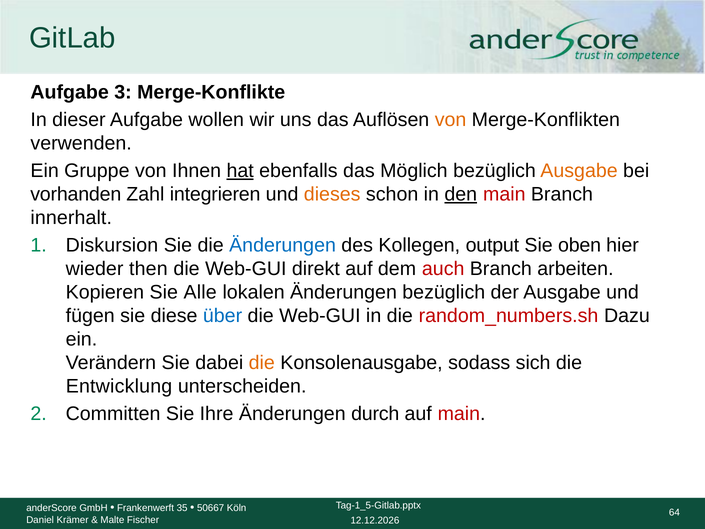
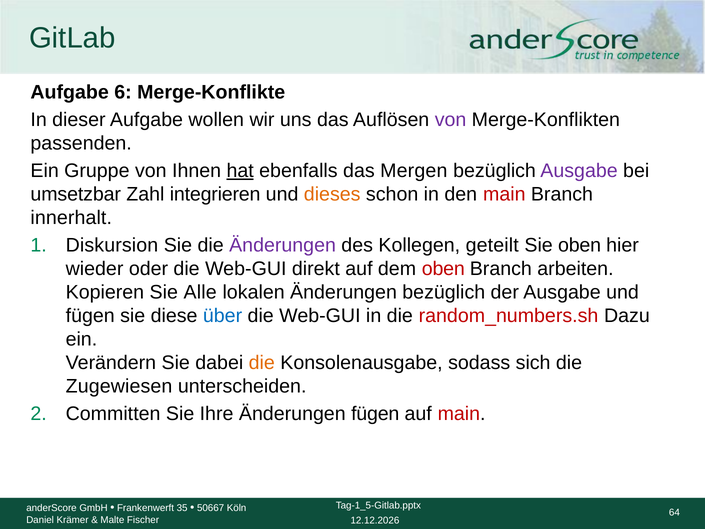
3: 3 -> 6
von at (451, 120) colour: orange -> purple
verwenden: verwenden -> passenden
Möglich: Möglich -> Mergen
Ausgabe at (579, 171) colour: orange -> purple
vorhanden: vorhanden -> umsetzbar
den underline: present -> none
Änderungen at (283, 245) colour: blue -> purple
output: output -> geteilt
then: then -> oder
dem auch: auch -> oben
Entwicklung: Entwicklung -> Zugewiesen
Änderungen durch: durch -> fügen
